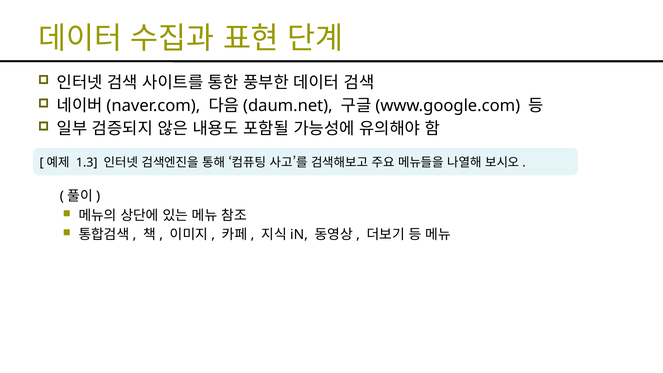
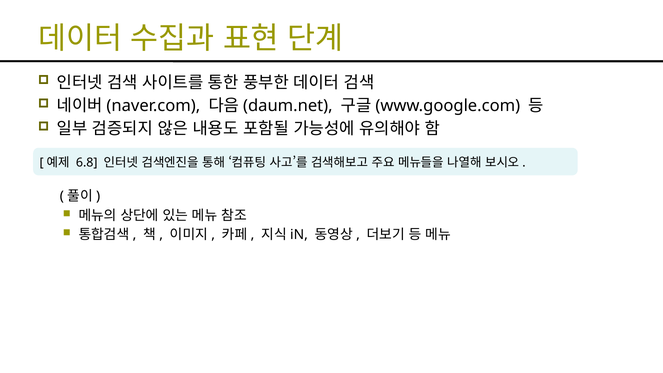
1.3: 1.3 -> 6.8
